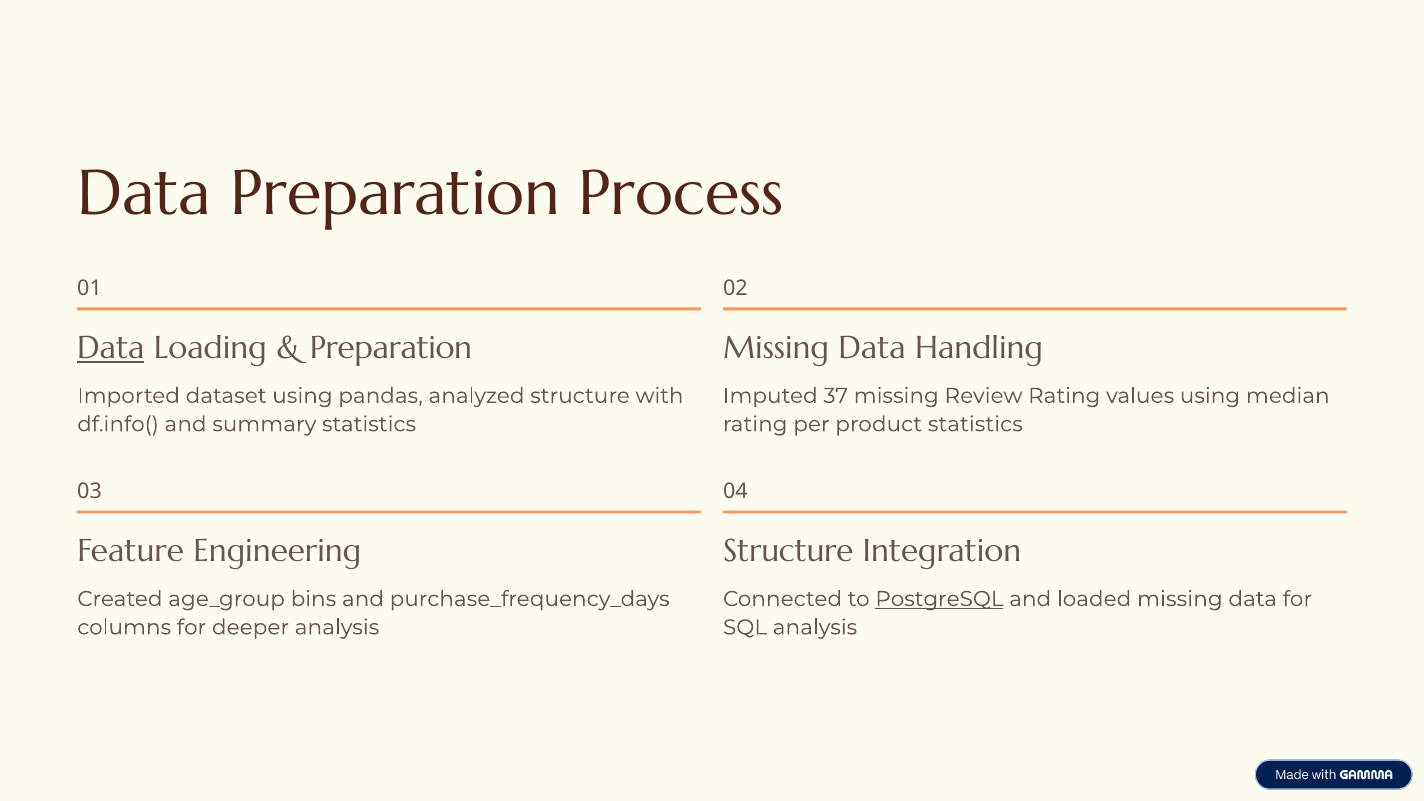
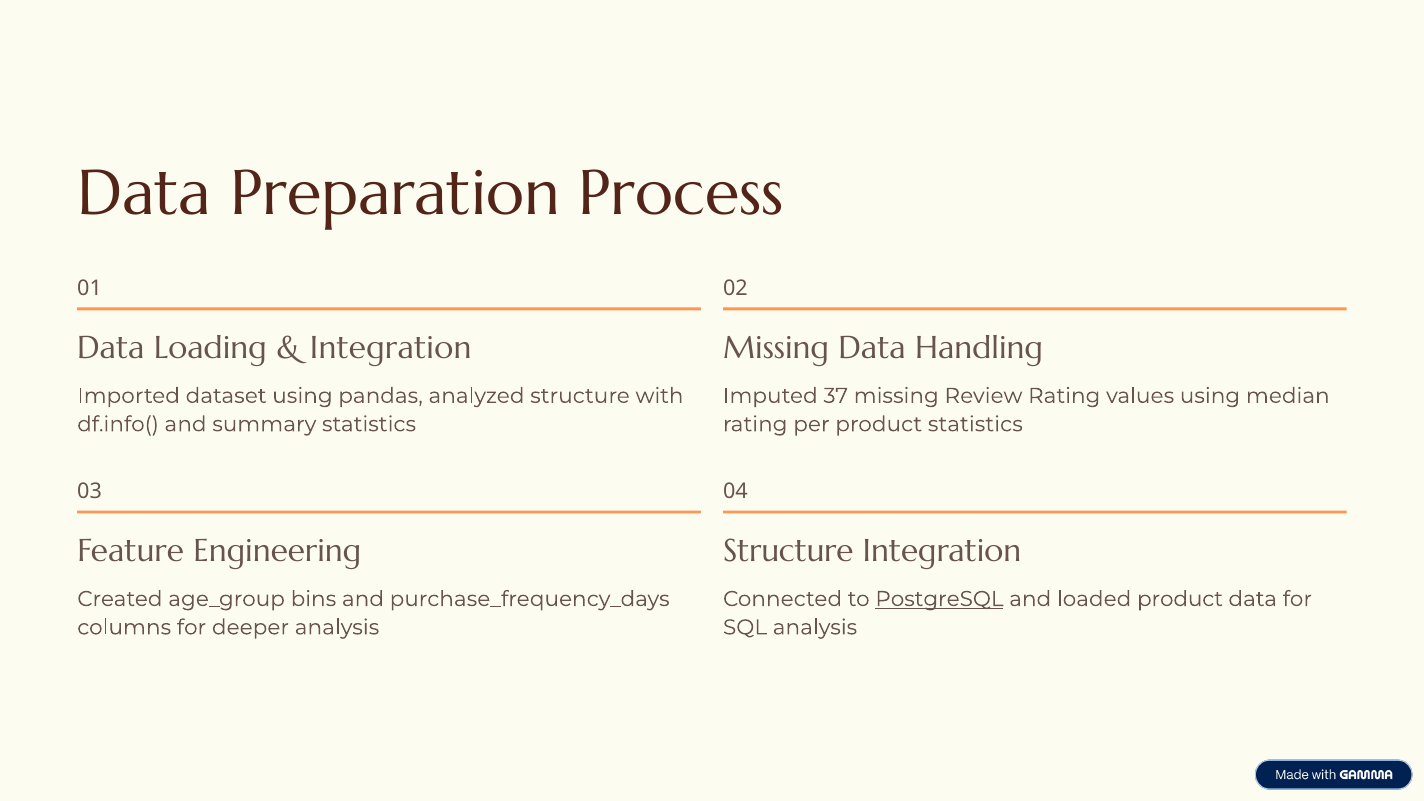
Data at (111, 348) underline: present -> none
Preparation at (391, 348): Preparation -> Integration
loaded missing: missing -> product
